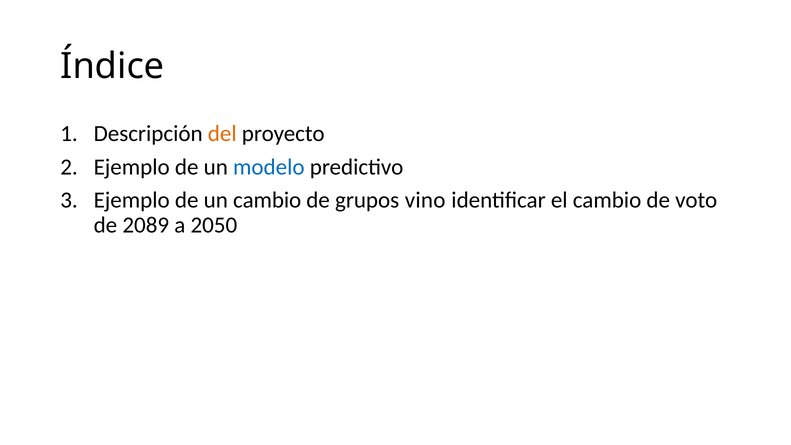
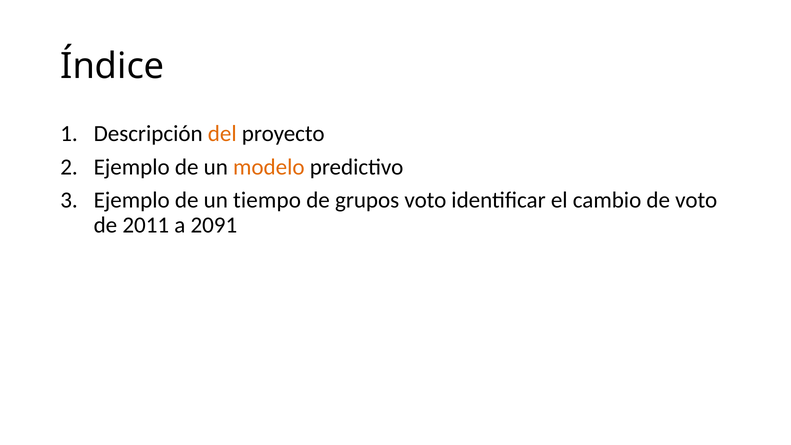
modelo colour: blue -> orange
un cambio: cambio -> tiempo
grupos vino: vino -> voto
2089: 2089 -> 2011
2050: 2050 -> 2091
